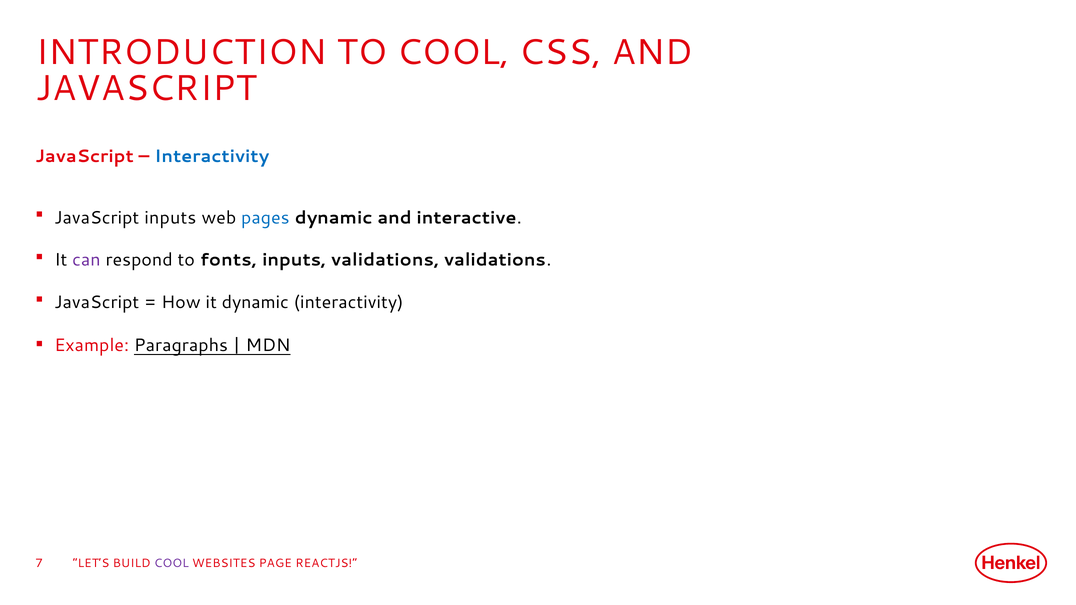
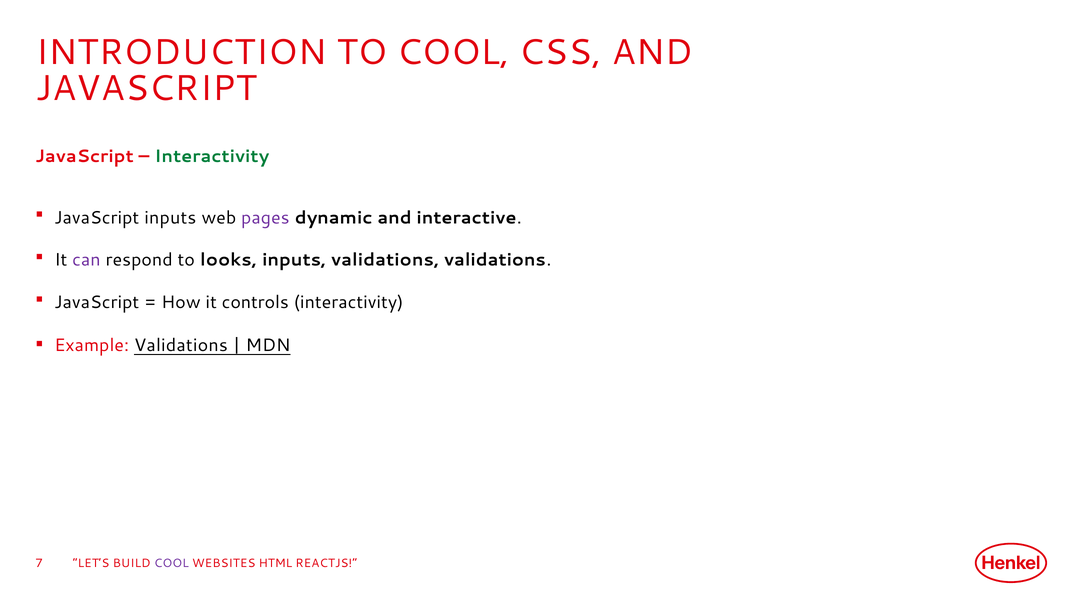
Interactivity at (212, 156) colour: blue -> green
pages colour: blue -> purple
fonts: fonts -> looks
it dynamic: dynamic -> controls
Example Paragraphs: Paragraphs -> Validations
PAGE: PAGE -> HTML
